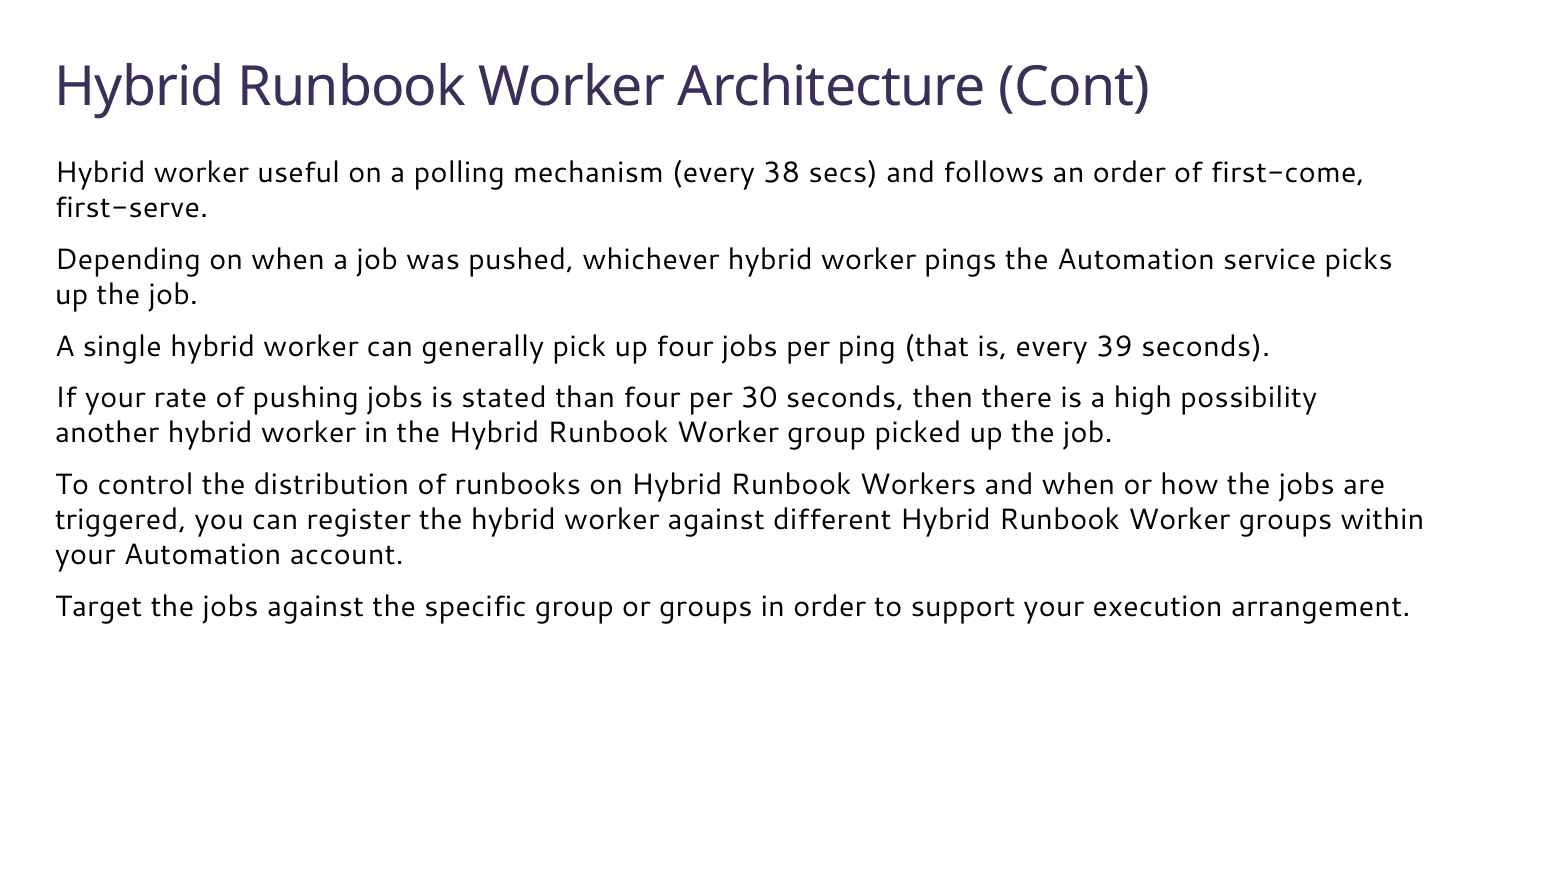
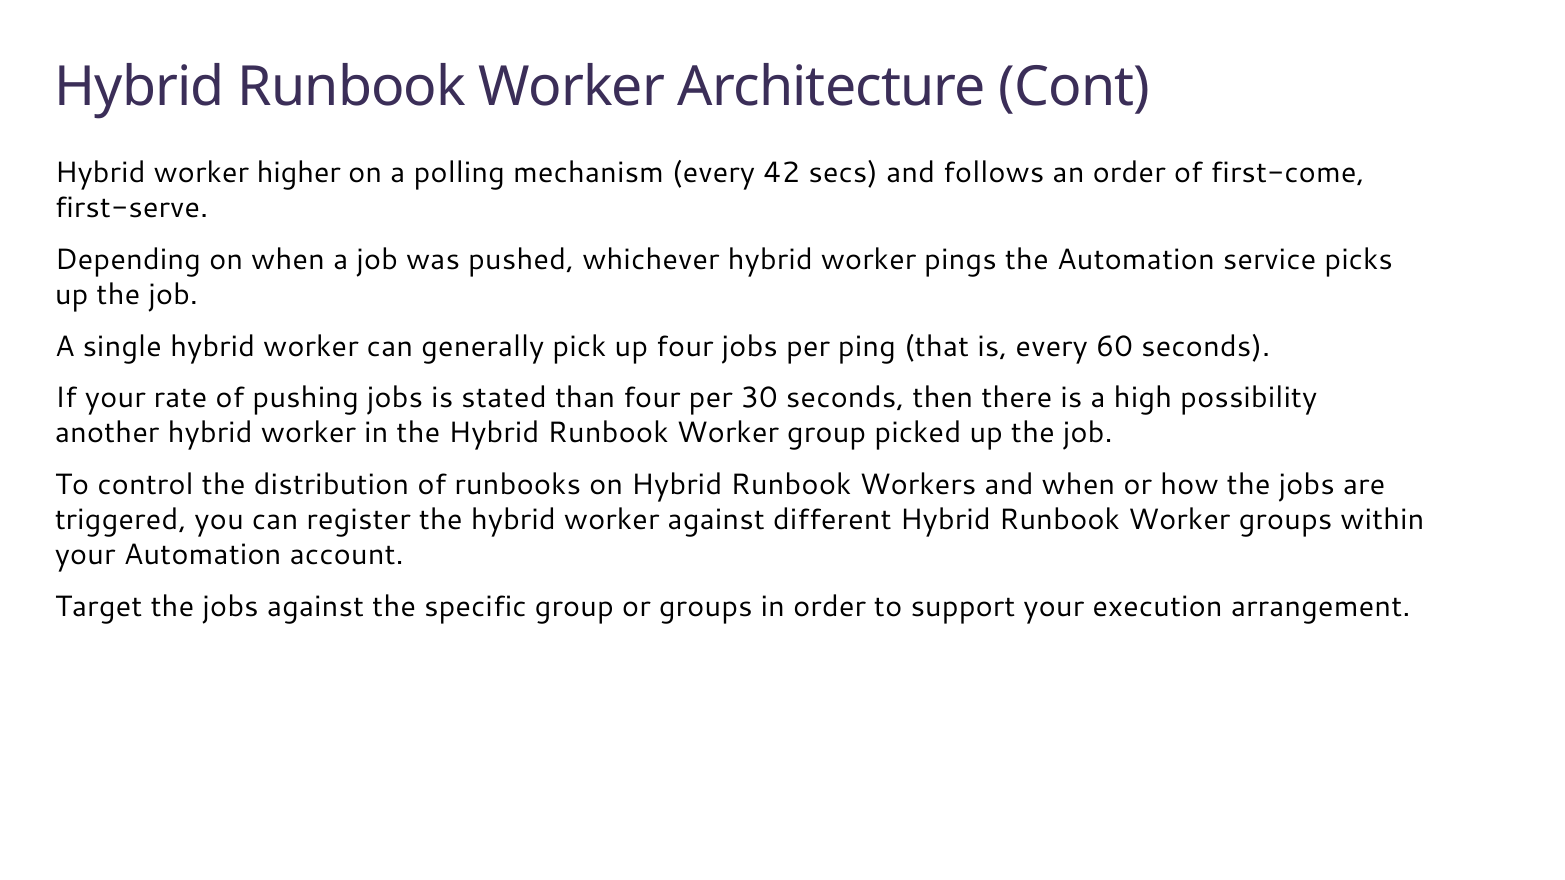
useful: useful -> higher
38: 38 -> 42
39: 39 -> 60
